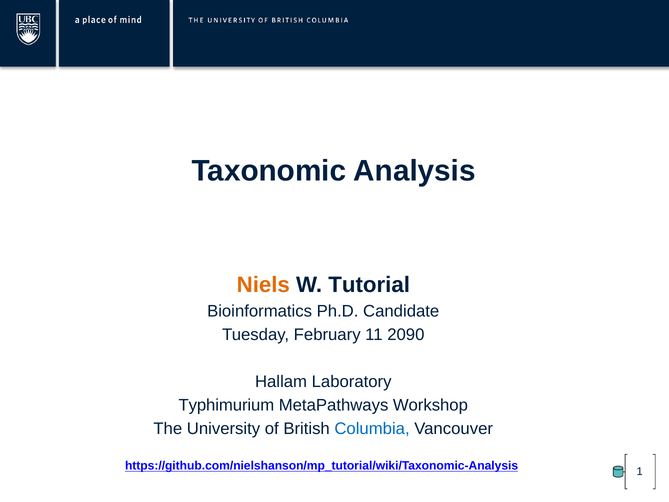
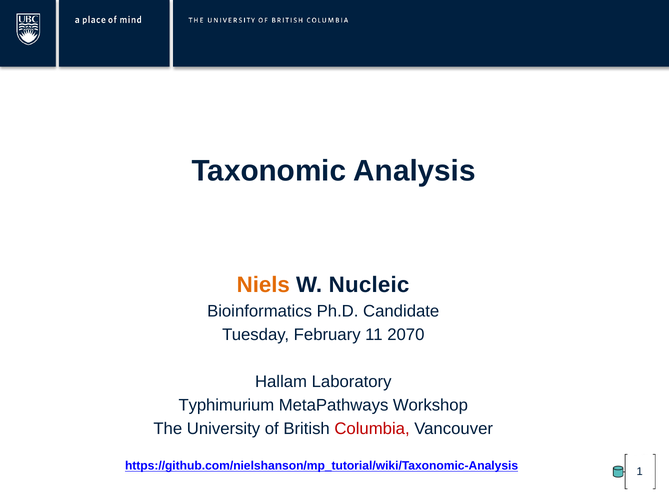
Tutorial: Tutorial -> Nucleic
2090: 2090 -> 2070
Columbia colour: blue -> red
